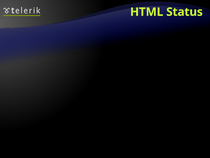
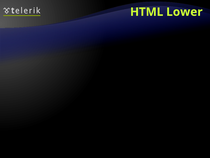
Status: Status -> Lower
